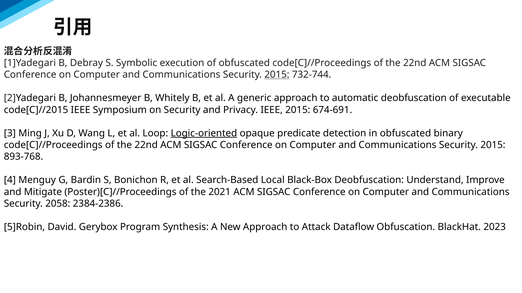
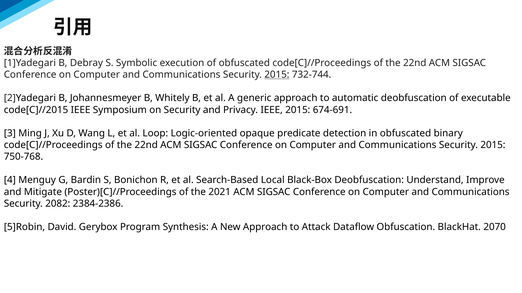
Logic-oriented underline: present -> none
893-768: 893-768 -> 750-768
2058: 2058 -> 2082
2023: 2023 -> 2070
